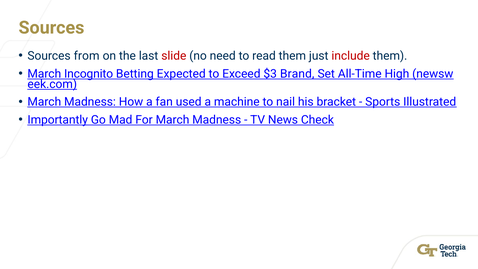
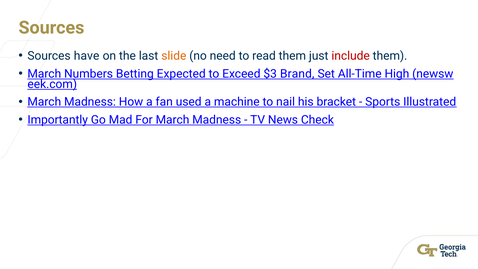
from: from -> have
slide colour: red -> orange
Incognito: Incognito -> Numbers
